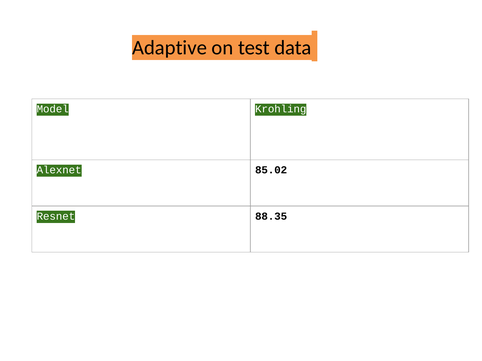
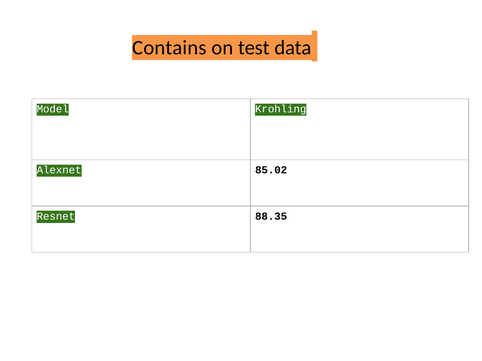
Adaptive: Adaptive -> Contains
